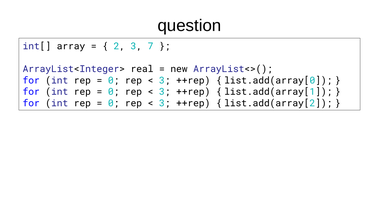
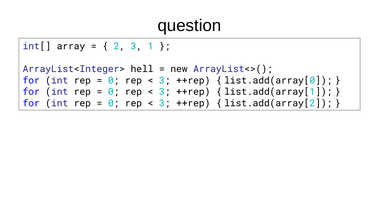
7: 7 -> 1
real: real -> hell
